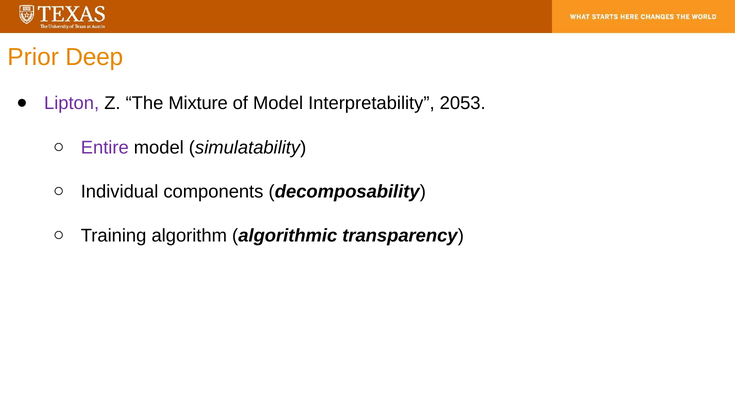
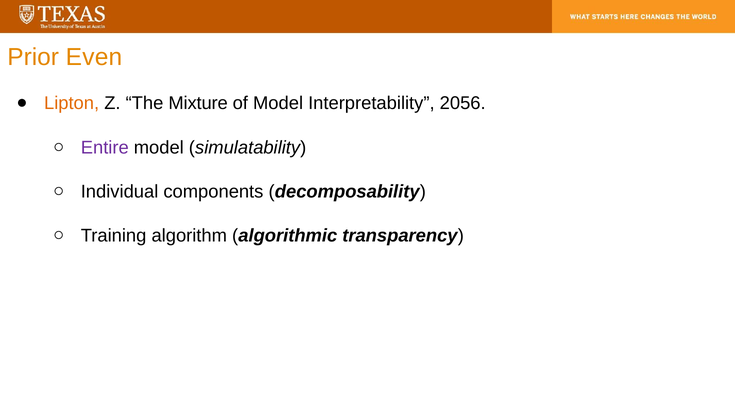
Deep: Deep -> Even
Lipton colour: purple -> orange
2053: 2053 -> 2056
